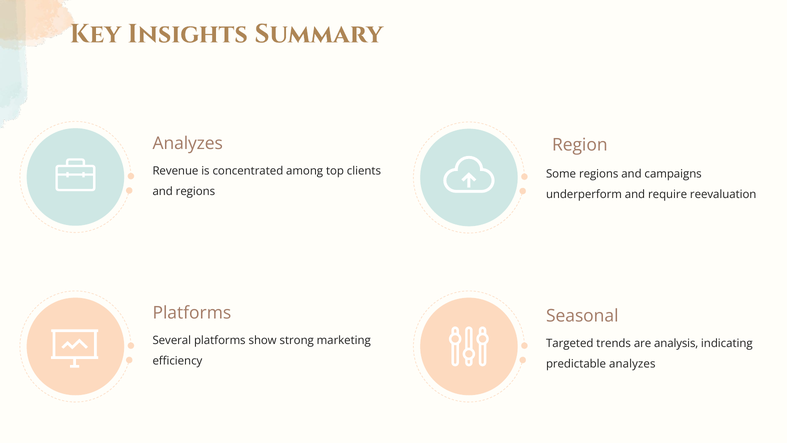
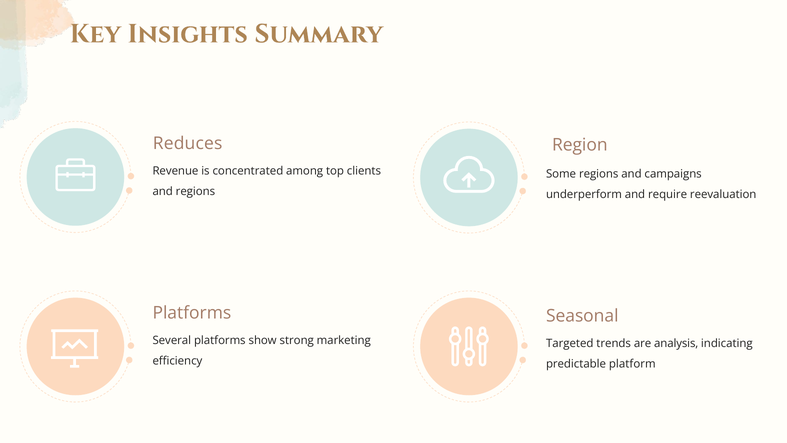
Analyzes at (188, 143): Analyzes -> Reduces
predictable analyzes: analyzes -> platform
